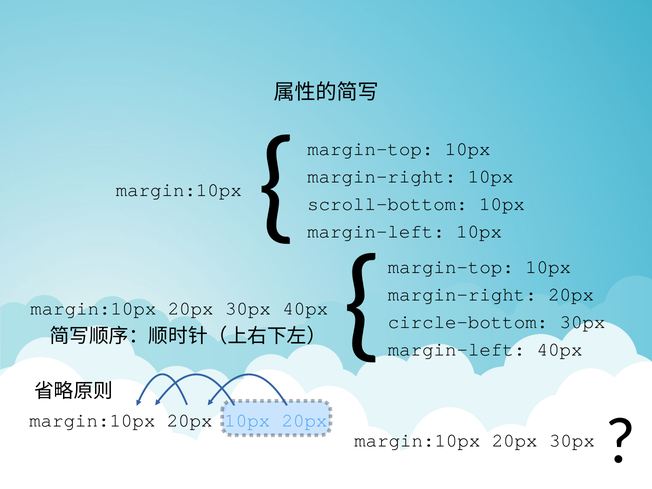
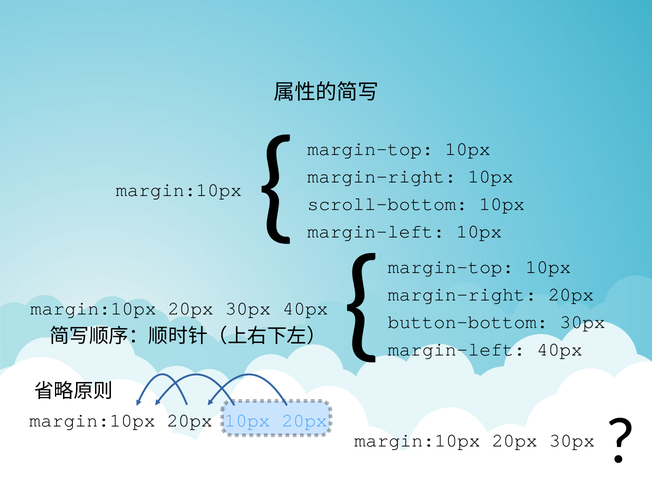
circle-bottom: circle-bottom -> button-bottom
